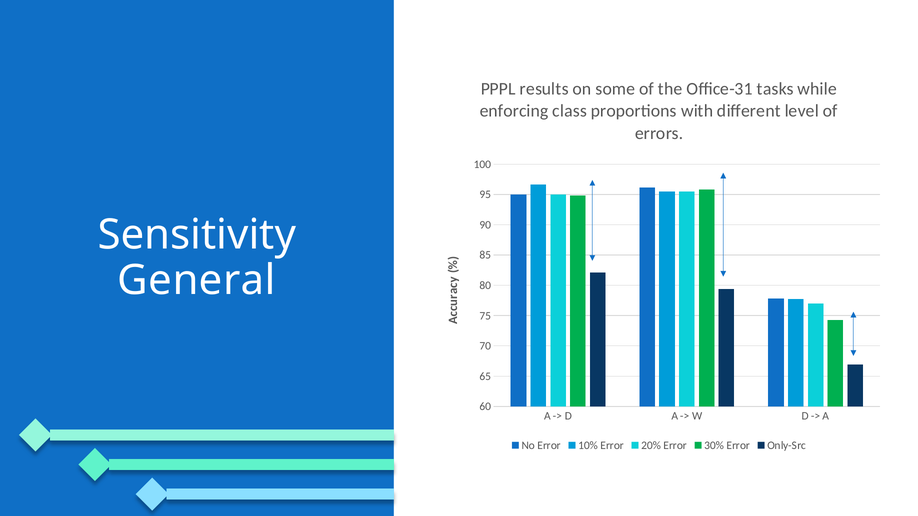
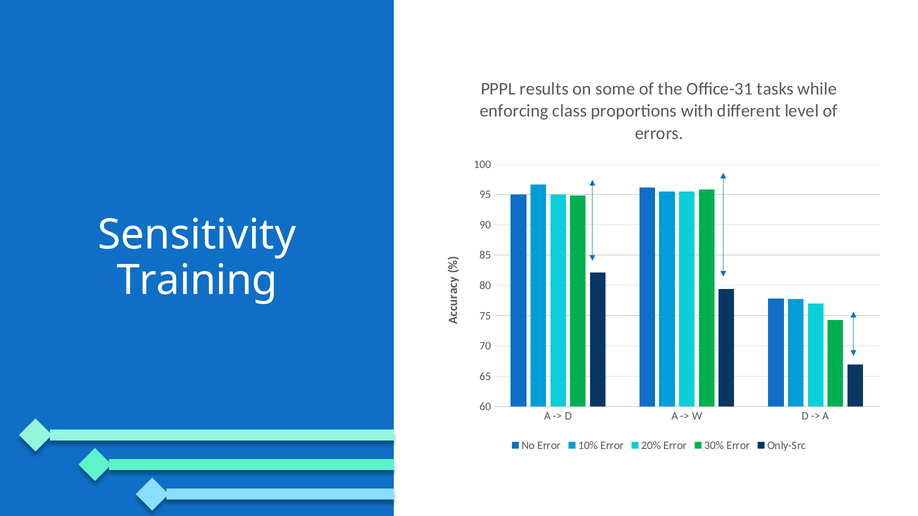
General: General -> Training
